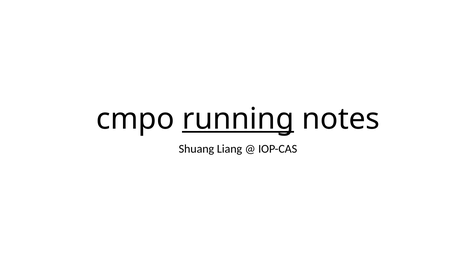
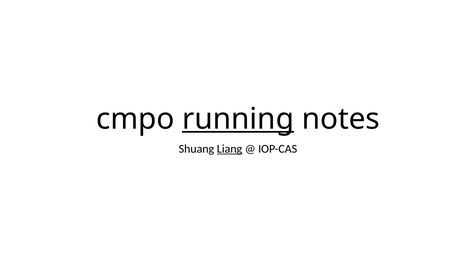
Liang underline: none -> present
